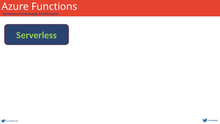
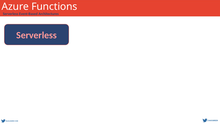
Serverless at (37, 35) colour: light green -> pink
